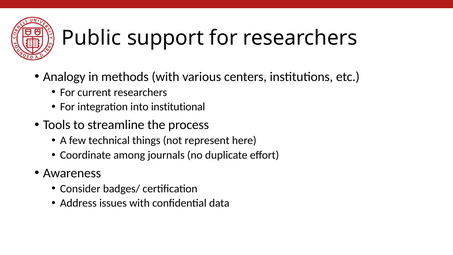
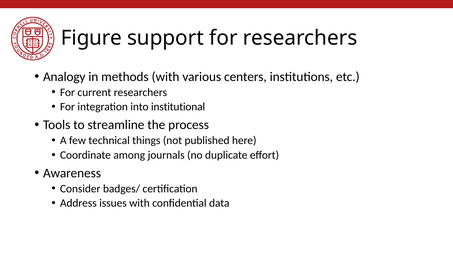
Public: Public -> Figure
represent: represent -> published
